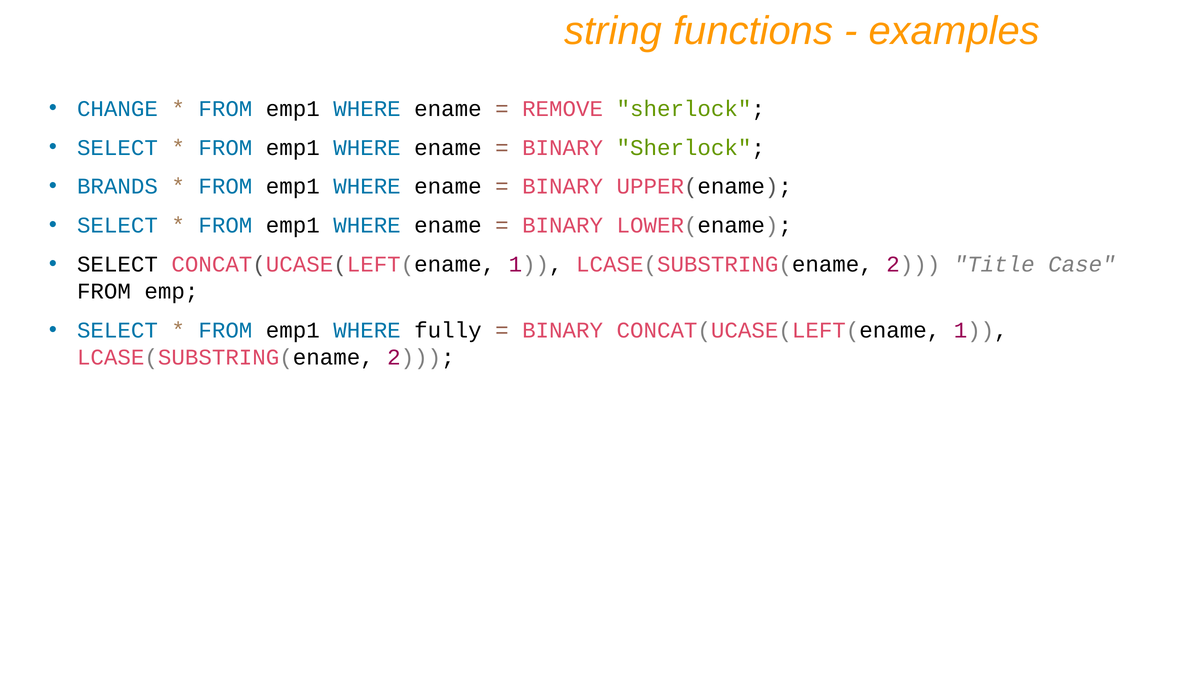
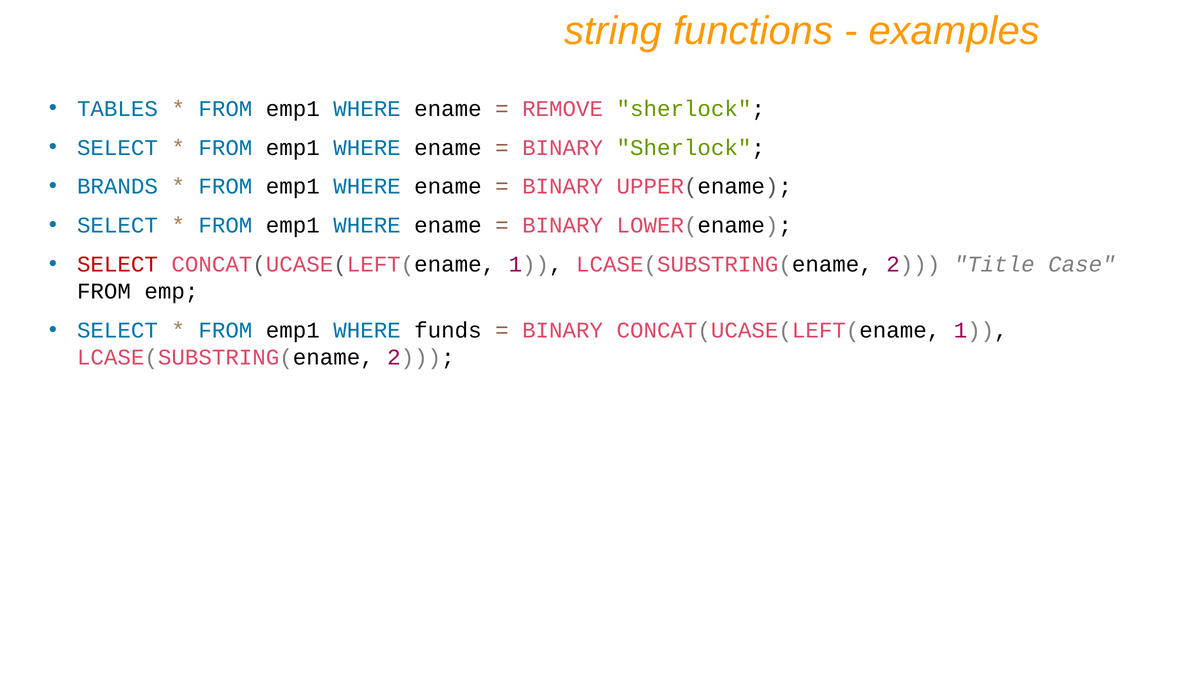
CHANGE: CHANGE -> TABLES
SELECT at (117, 265) colour: black -> red
fully: fully -> funds
